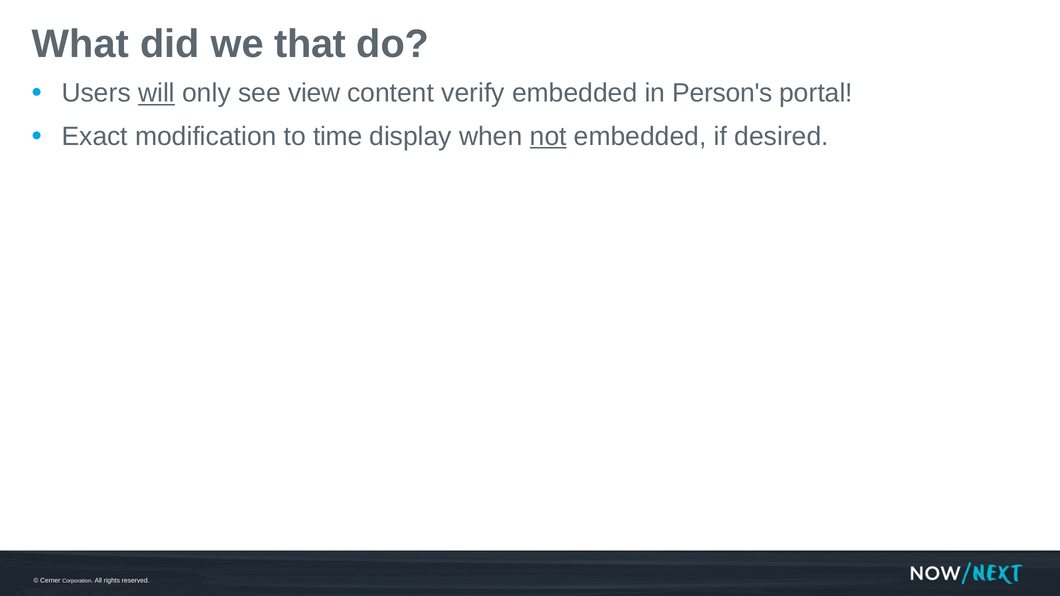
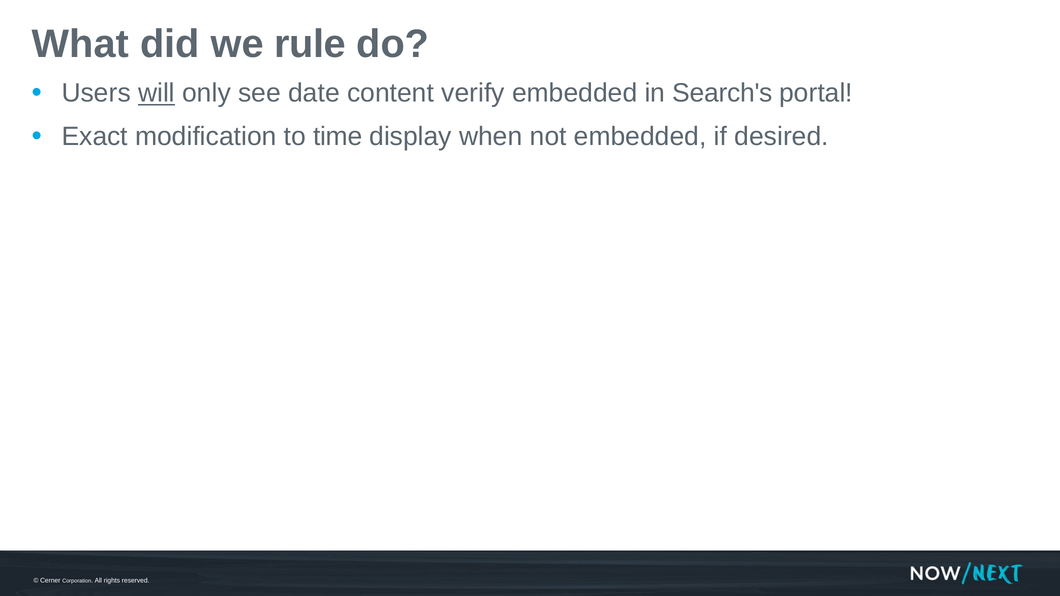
that: that -> rule
view: view -> date
Person's: Person's -> Search's
not underline: present -> none
